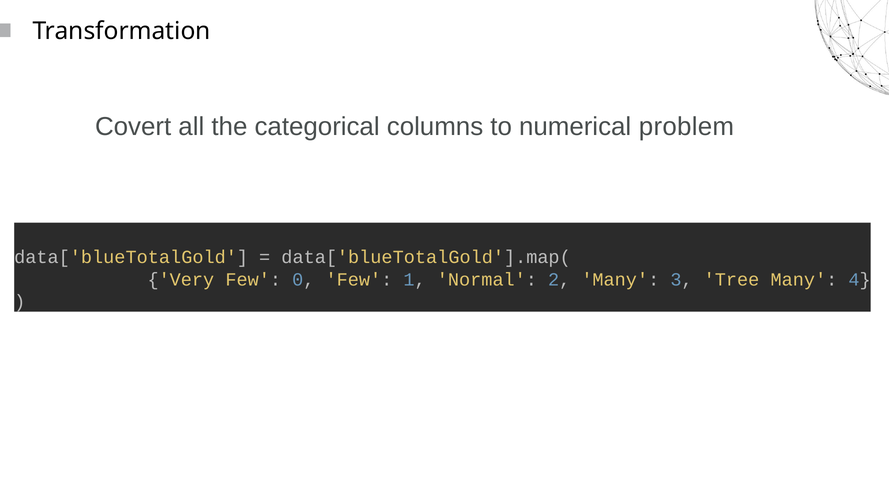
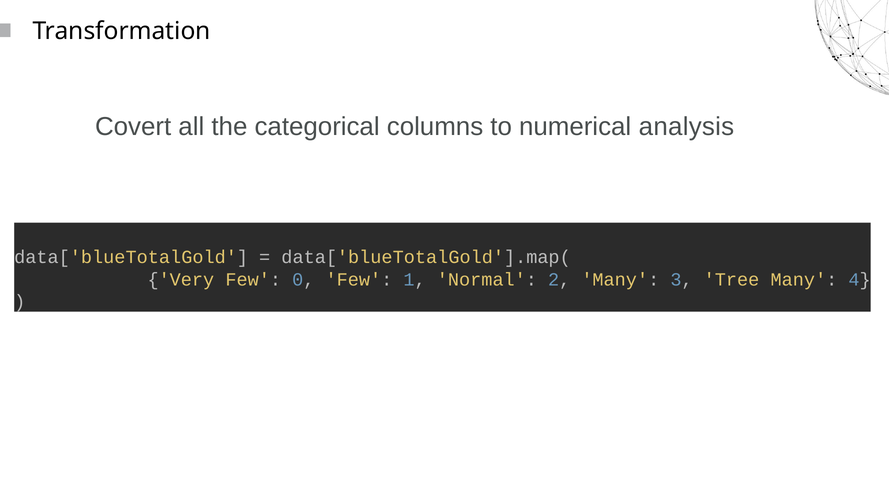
problem: problem -> analysis
